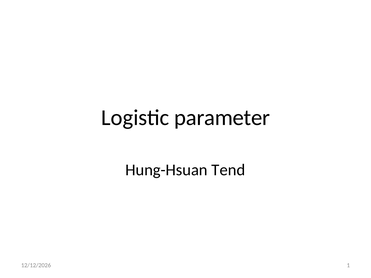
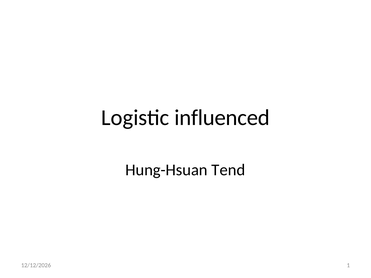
parameter: parameter -> influenced
